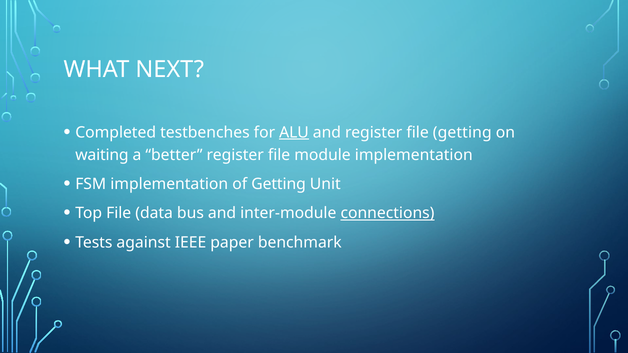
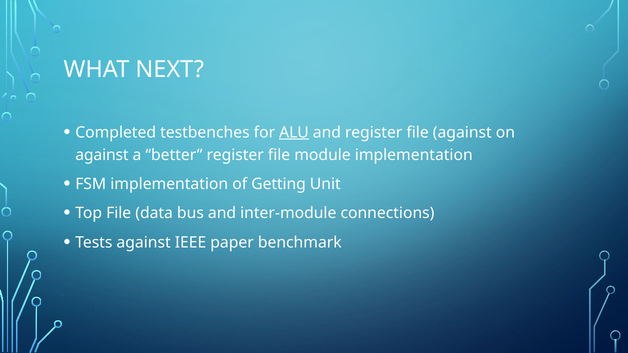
file getting: getting -> against
waiting at (102, 155): waiting -> against
connections underline: present -> none
